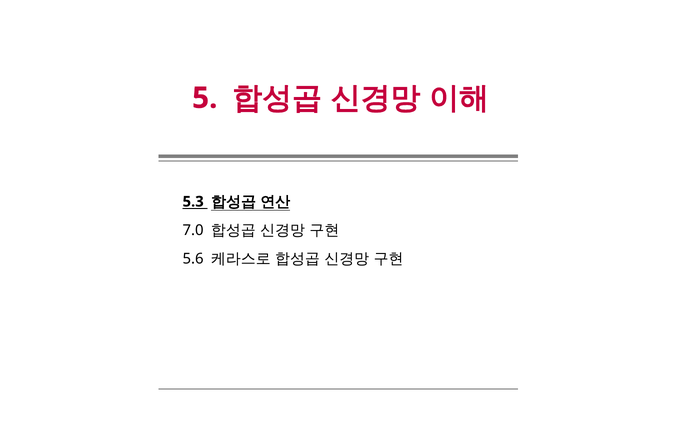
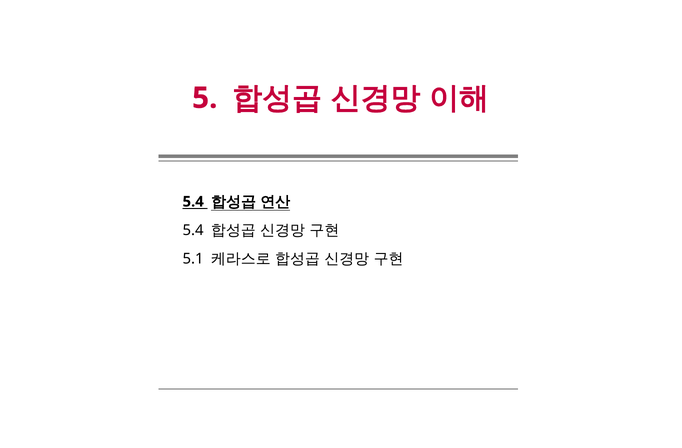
5.3 at (193, 202): 5.3 -> 5.4
7.0 at (193, 230): 7.0 -> 5.4
5.6: 5.6 -> 5.1
